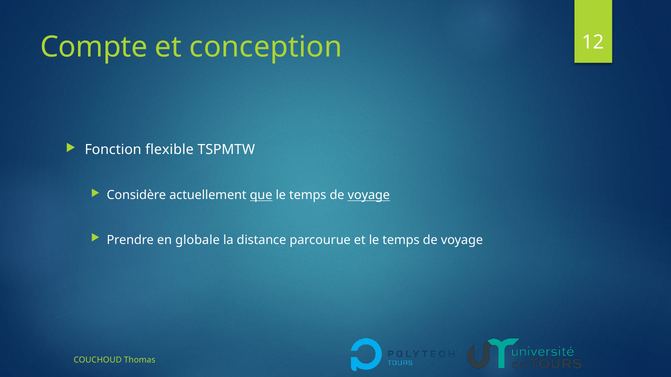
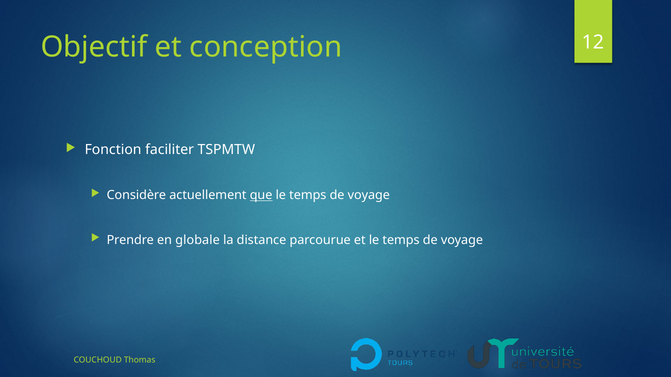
Compte: Compte -> Objectif
flexible: flexible -> faciliter
voyage at (369, 196) underline: present -> none
